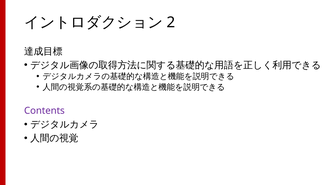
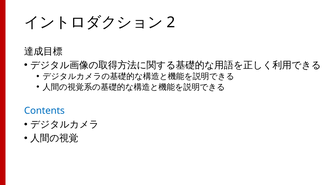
Contents colour: purple -> blue
